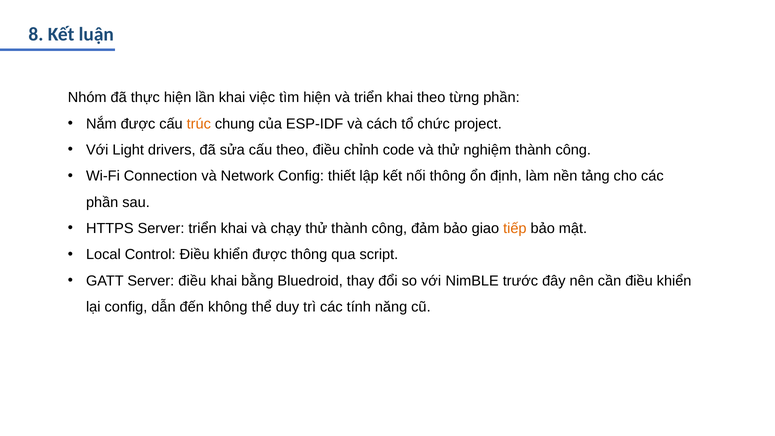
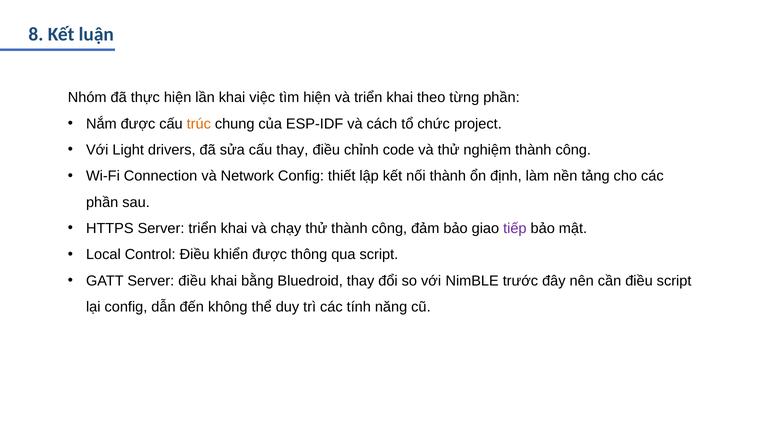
cấu theo: theo -> thay
nối thông: thông -> thành
tiếp colour: orange -> purple
cần điều khiển: khiển -> script
